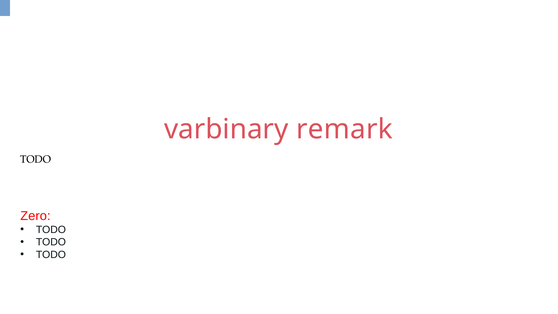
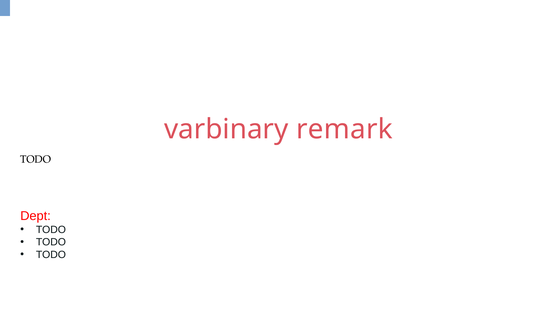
Zero: Zero -> Dept
